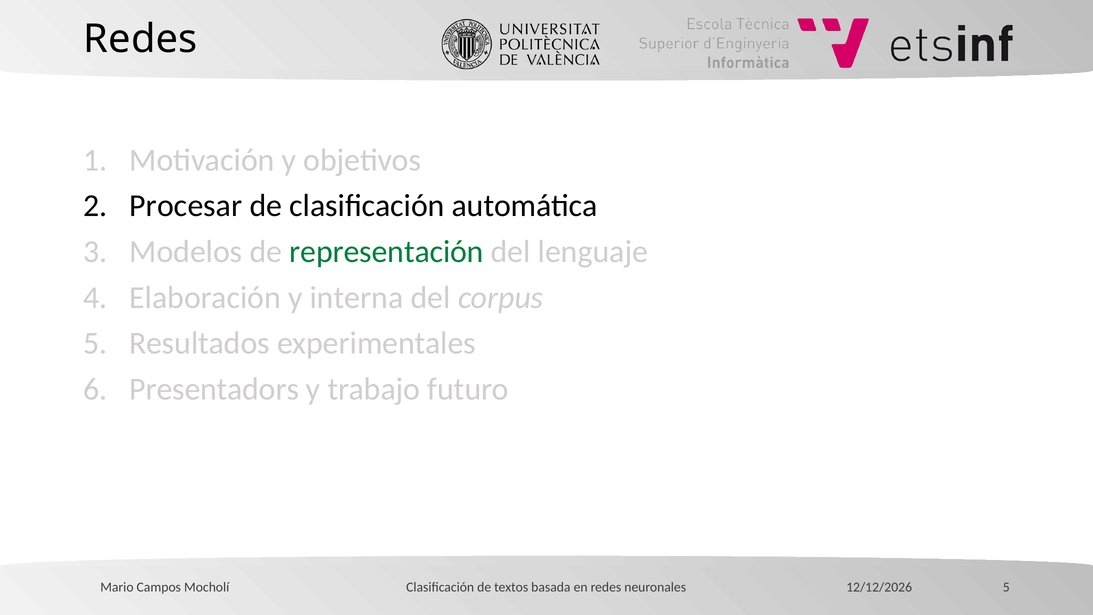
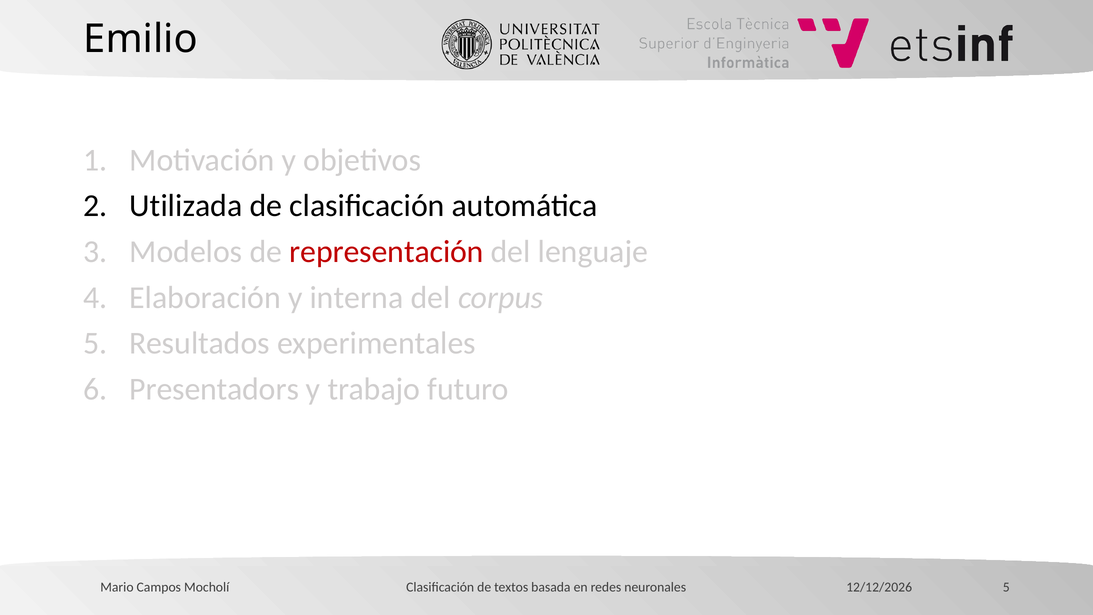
Redes at (140, 39): Redes -> Emilio
Procesar: Procesar -> Utilizada
representación colour: green -> red
